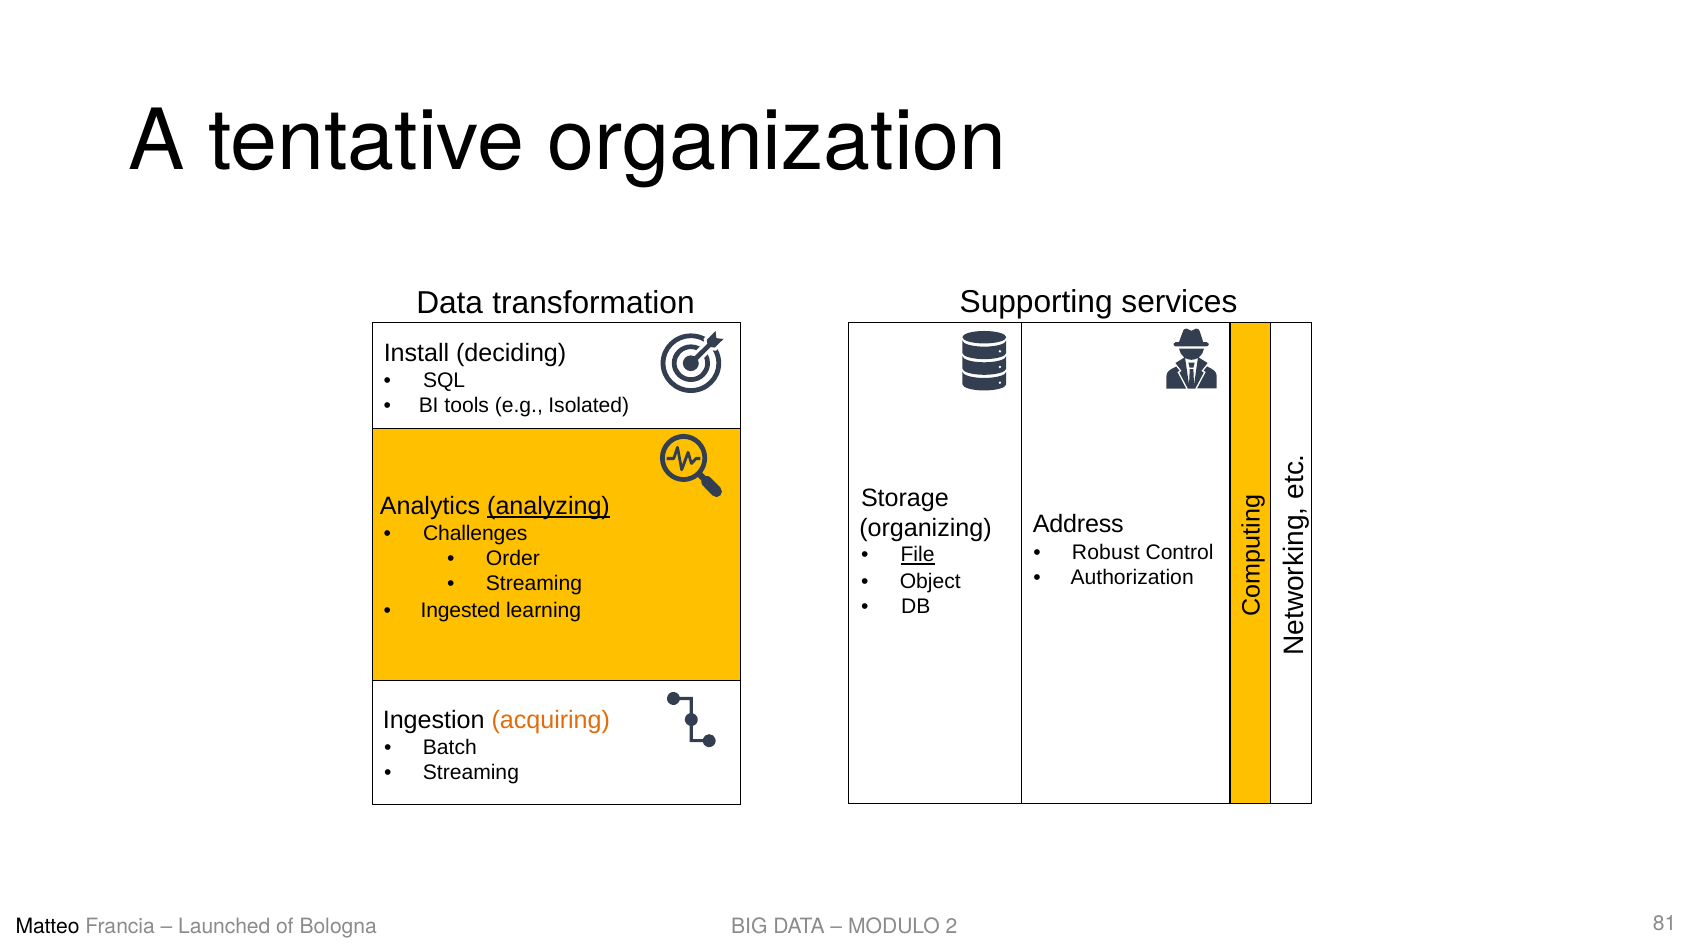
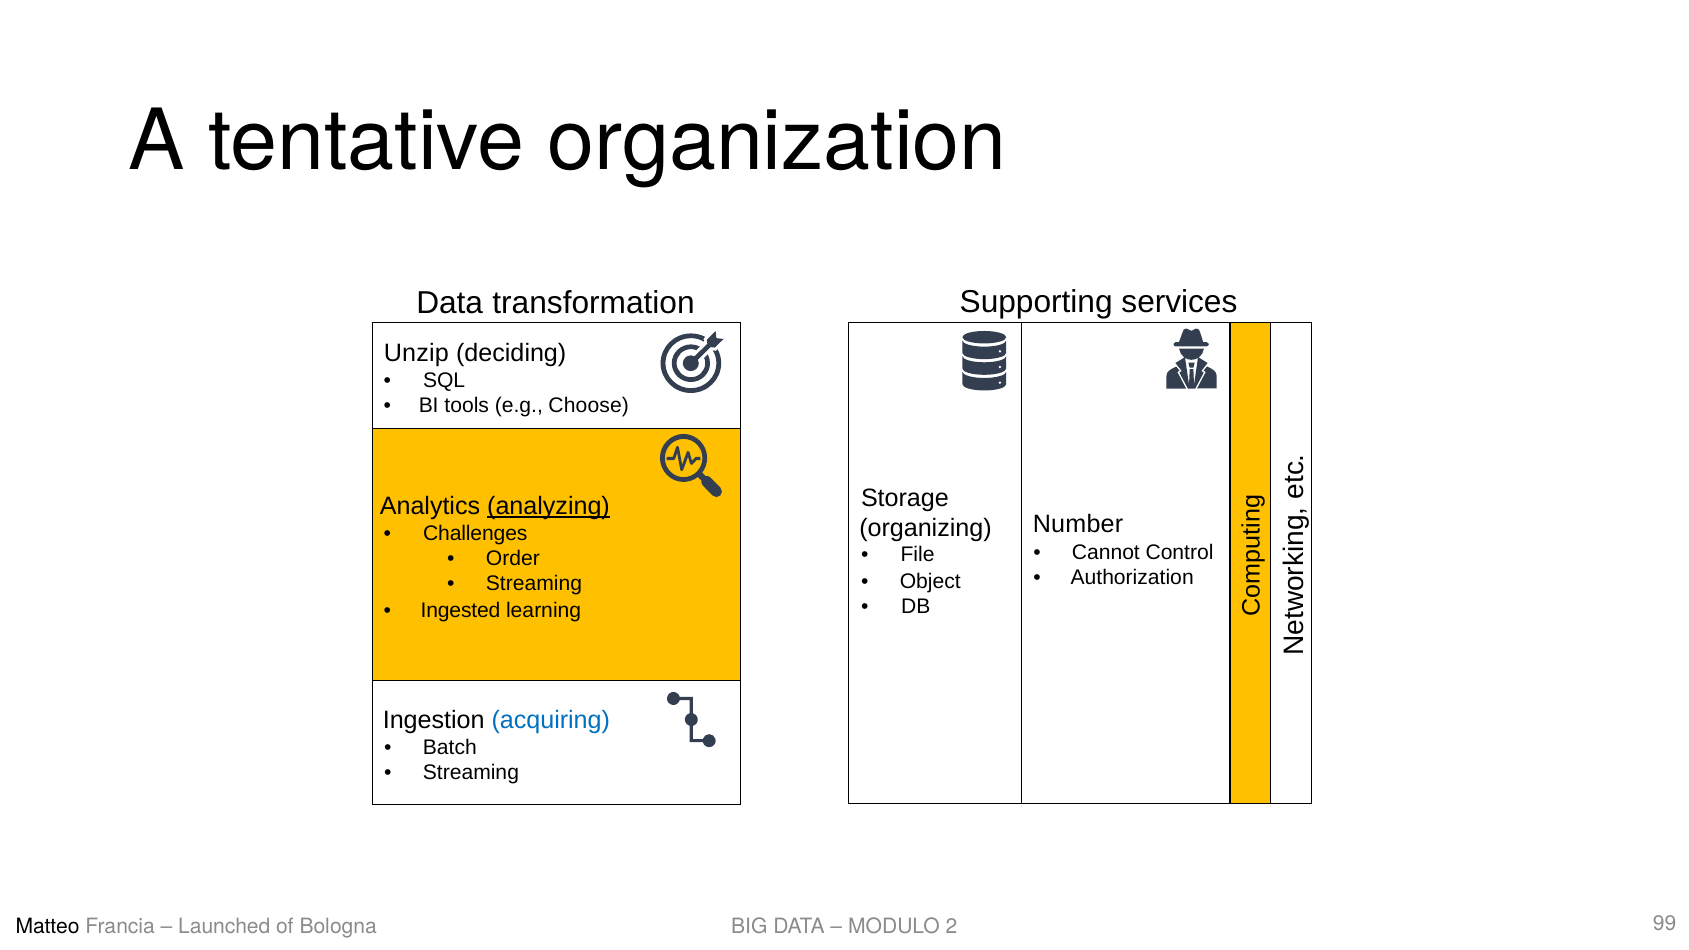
Install: Install -> Unzip
Isolated: Isolated -> Choose
Address: Address -> Number
Robust: Robust -> Cannot
File underline: present -> none
acquiring colour: orange -> blue
81: 81 -> 99
